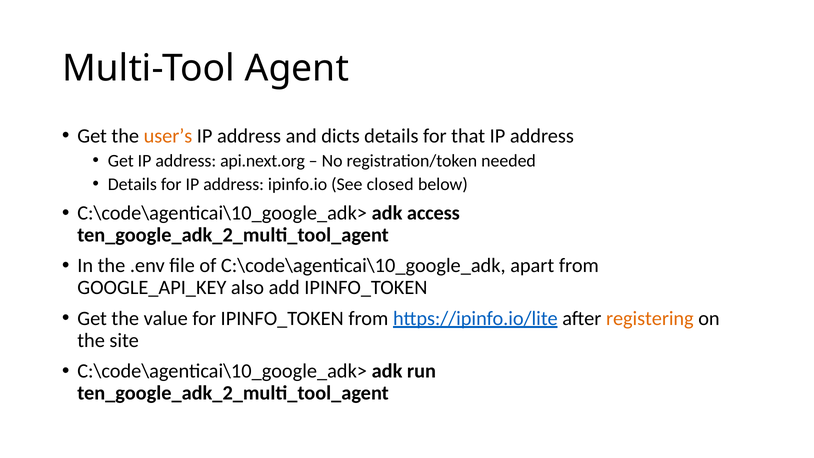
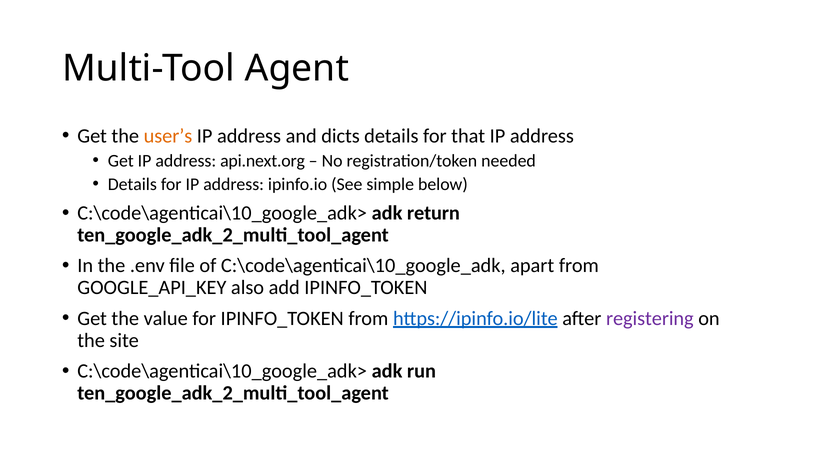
closed: closed -> simple
access: access -> return
registering colour: orange -> purple
